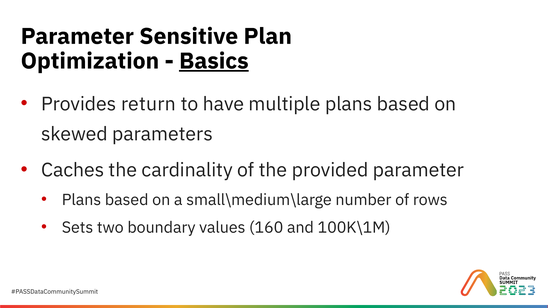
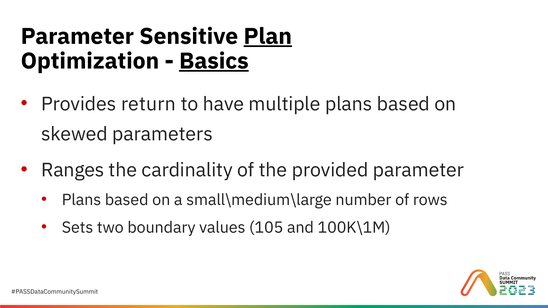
Plan underline: none -> present
Caches: Caches -> Ranges
160: 160 -> 105
